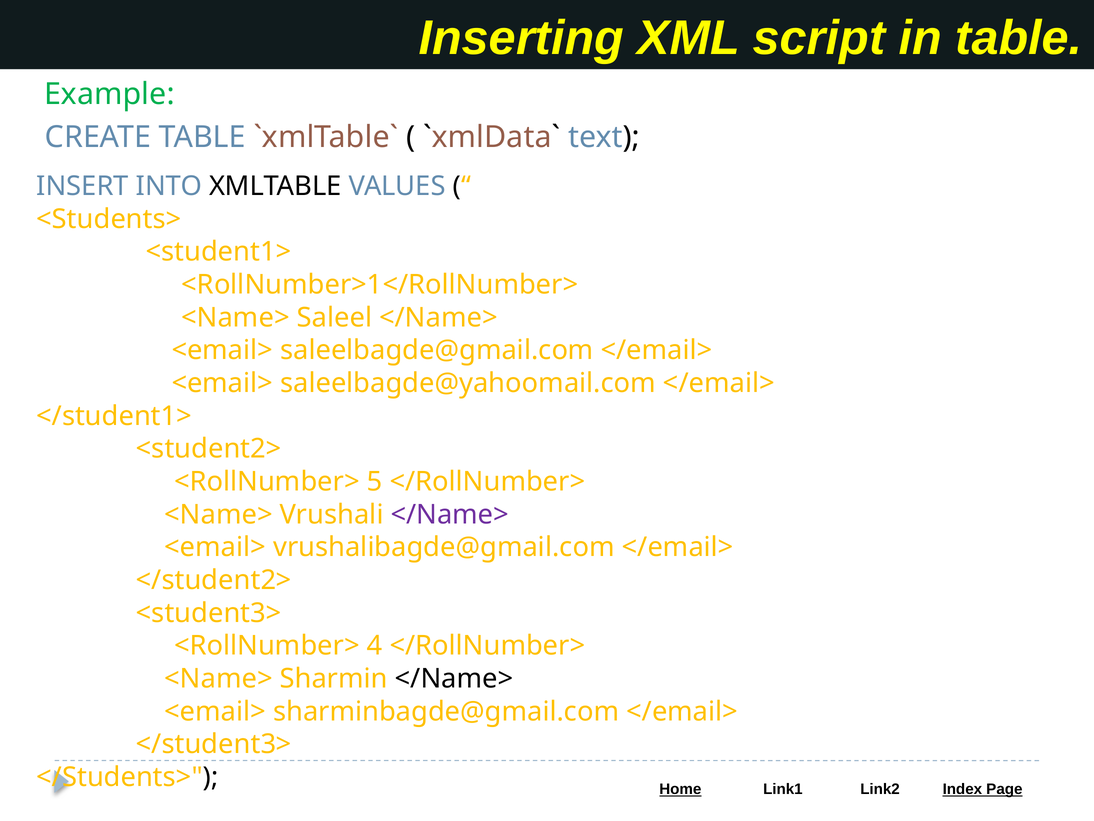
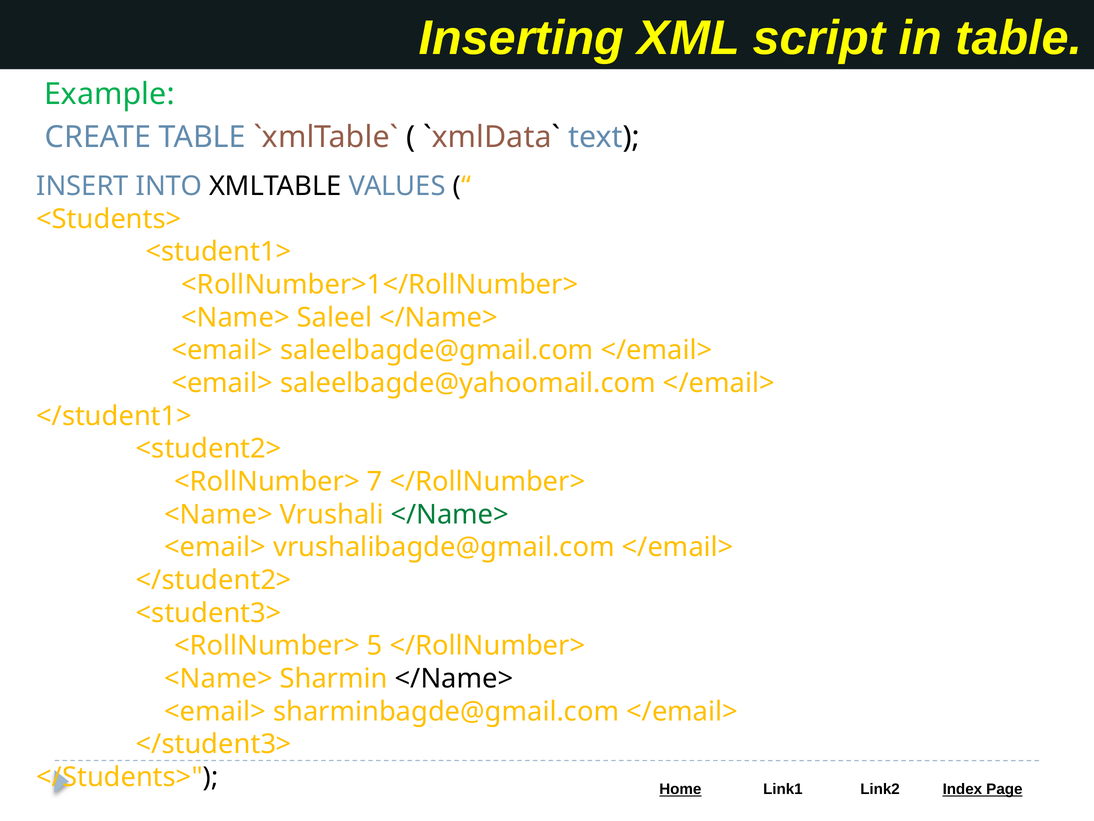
5: 5 -> 7
</Name> at (450, 514) colour: purple -> green
4: 4 -> 5
